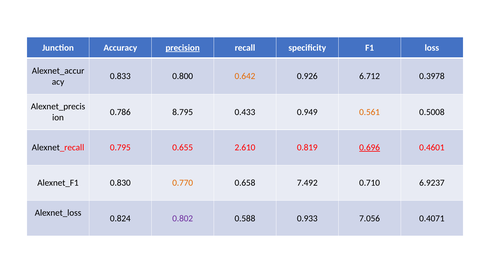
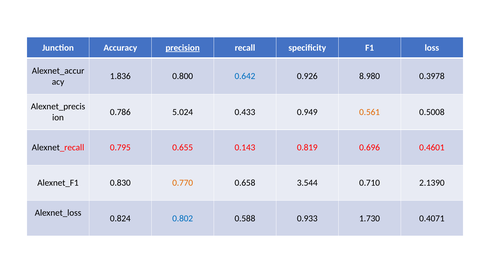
0.833: 0.833 -> 1.836
0.642 colour: orange -> blue
6.712: 6.712 -> 8.980
8.795: 8.795 -> 5.024
2.610: 2.610 -> 0.143
0.696 underline: present -> none
7.492: 7.492 -> 3.544
6.9237: 6.9237 -> 2.1390
0.802 colour: purple -> blue
7.056: 7.056 -> 1.730
